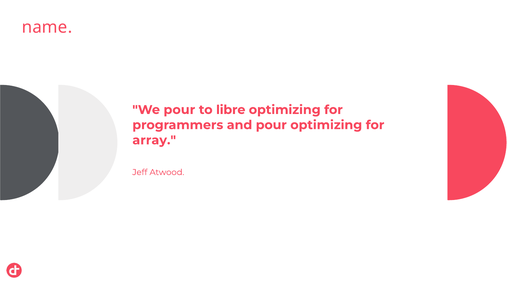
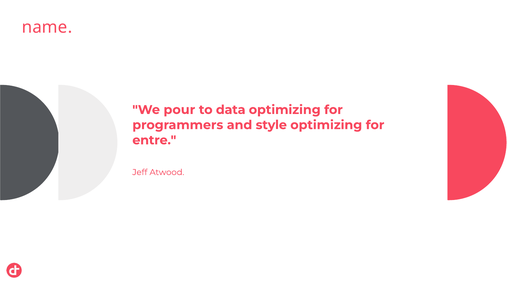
libre: libre -> data
and pour: pour -> style
array: array -> entre
